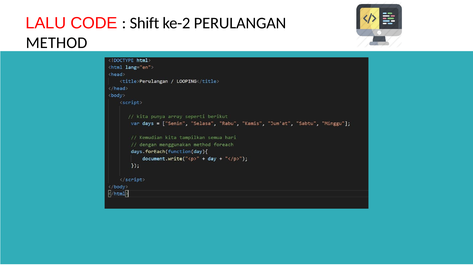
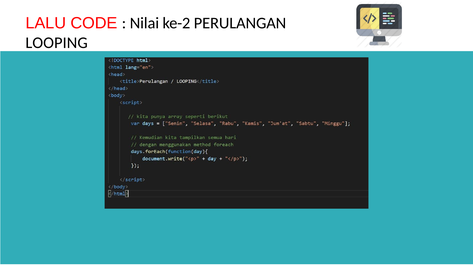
Shift: Shift -> Nilai
METHOD: METHOD -> LOOPING
